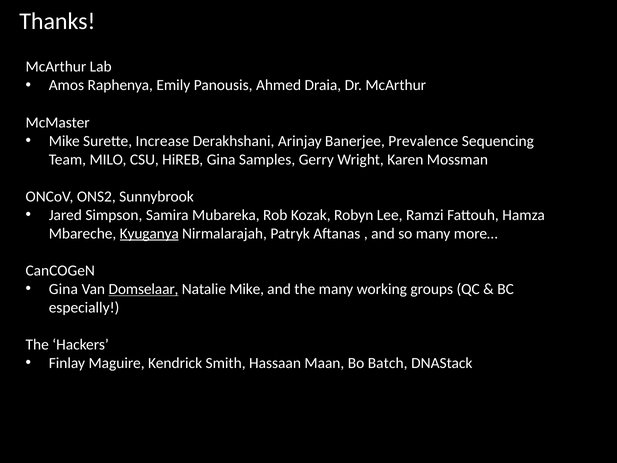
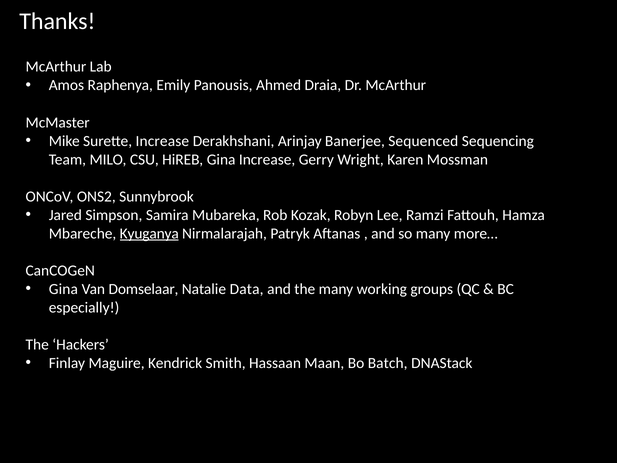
Prevalence: Prevalence -> Sequenced
Gina Samples: Samples -> Increase
Domselaar underline: present -> none
Natalie Mike: Mike -> Data
